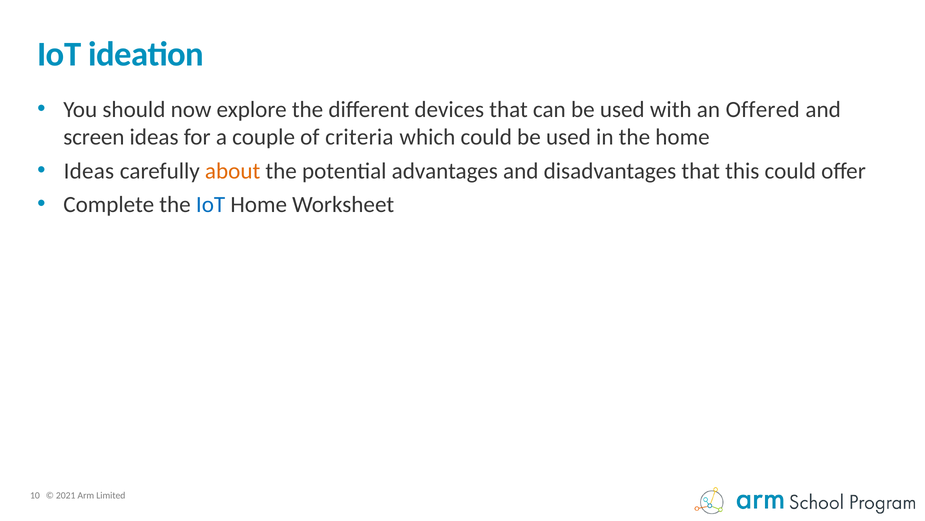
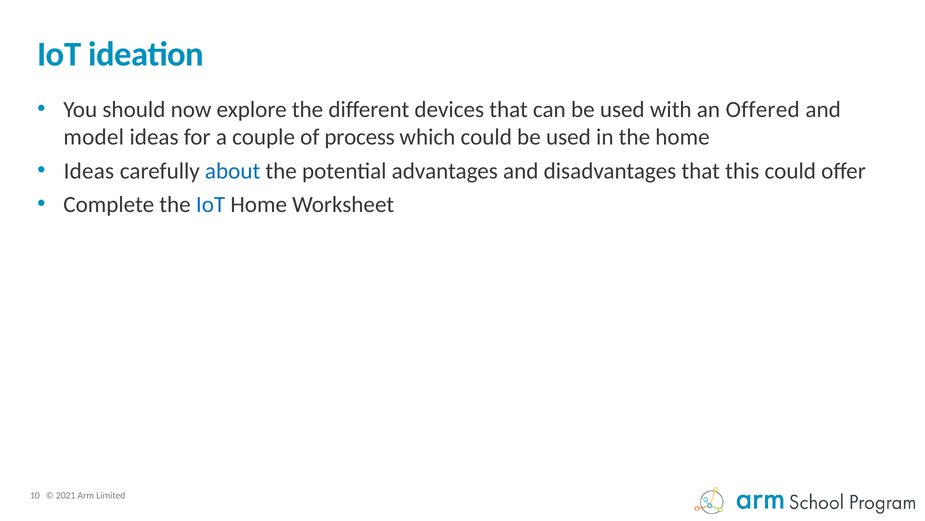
screen: screen -> model
criteria: criteria -> process
about colour: orange -> blue
